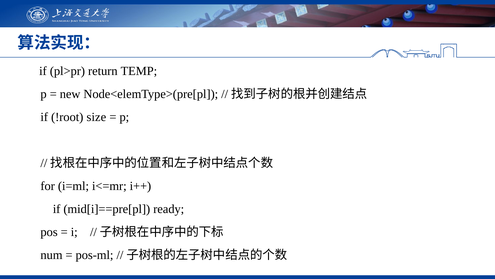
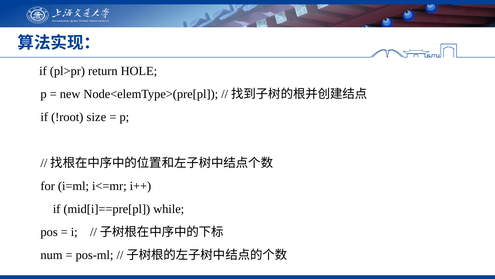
TEMP: TEMP -> HOLE
ready: ready -> while
